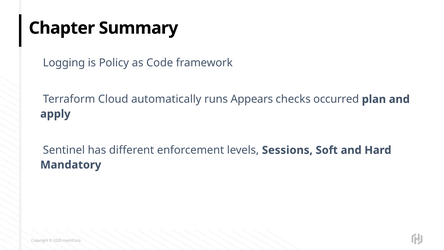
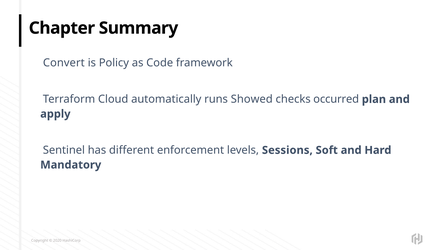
Logging: Logging -> Convert
Appears: Appears -> Showed
